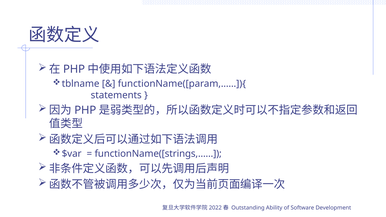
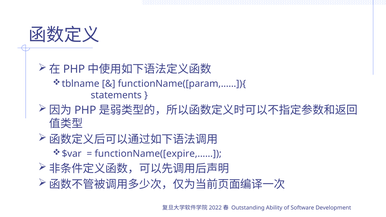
functionName([strings,……: functionName([strings,…… -> functionName([expire,……
